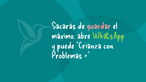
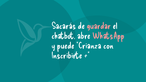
máximo: máximo -> chatbot
WhatsApp colour: light green -> pink
Problemas: Problemas -> Inscribirte
